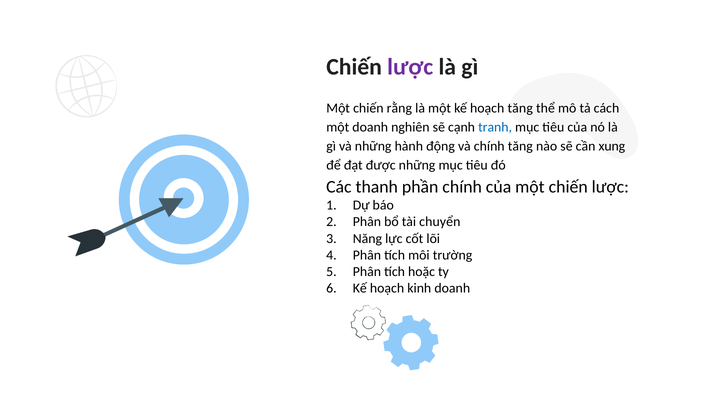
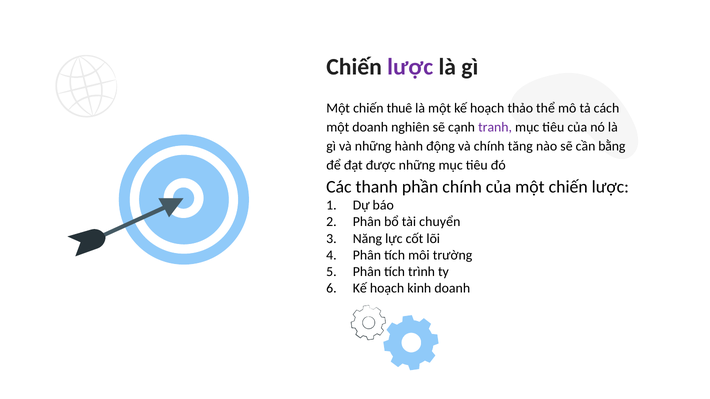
rằng: rằng -> thuê
hoạch tăng: tăng -> thảo
tranh colour: blue -> purple
xung: xung -> bằng
hoặc: hoặc -> trình
